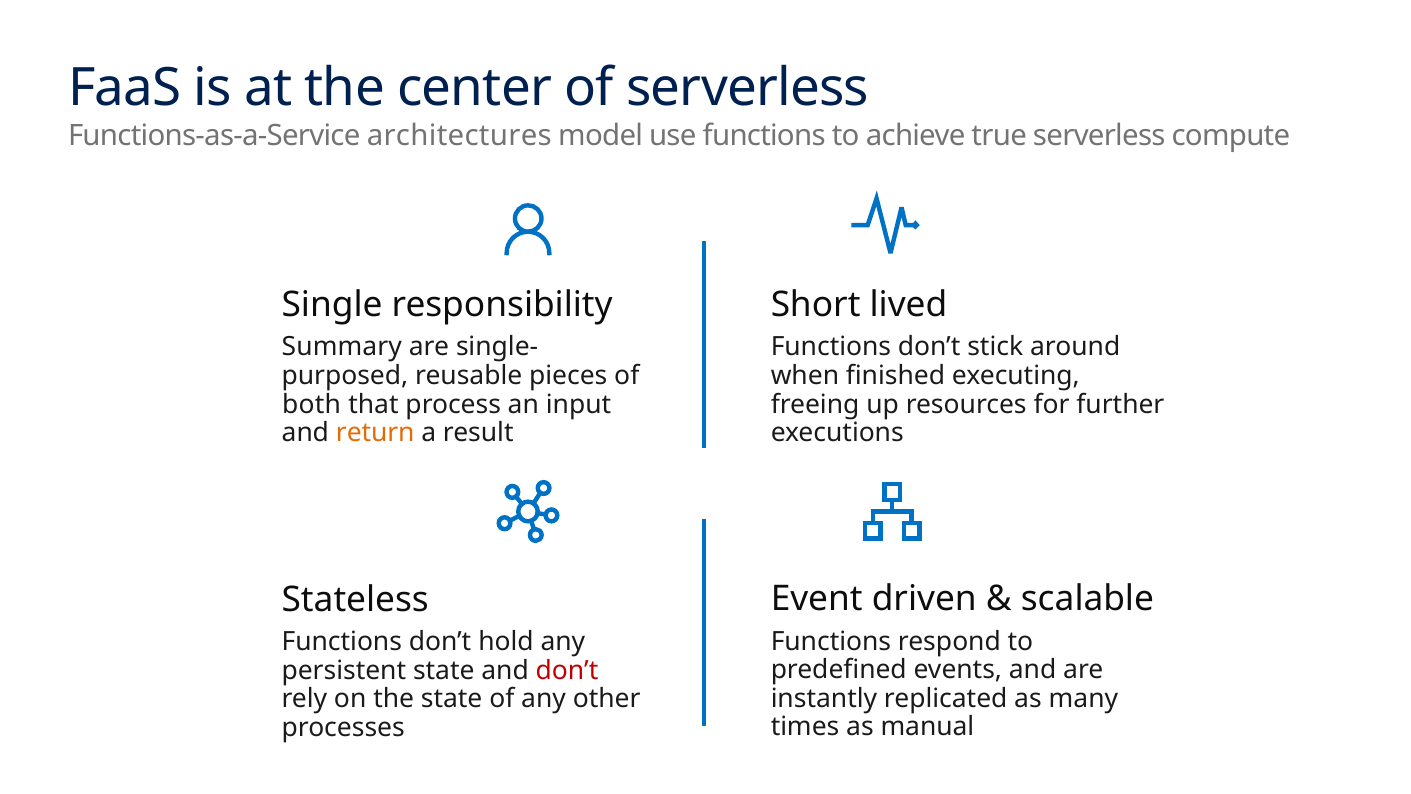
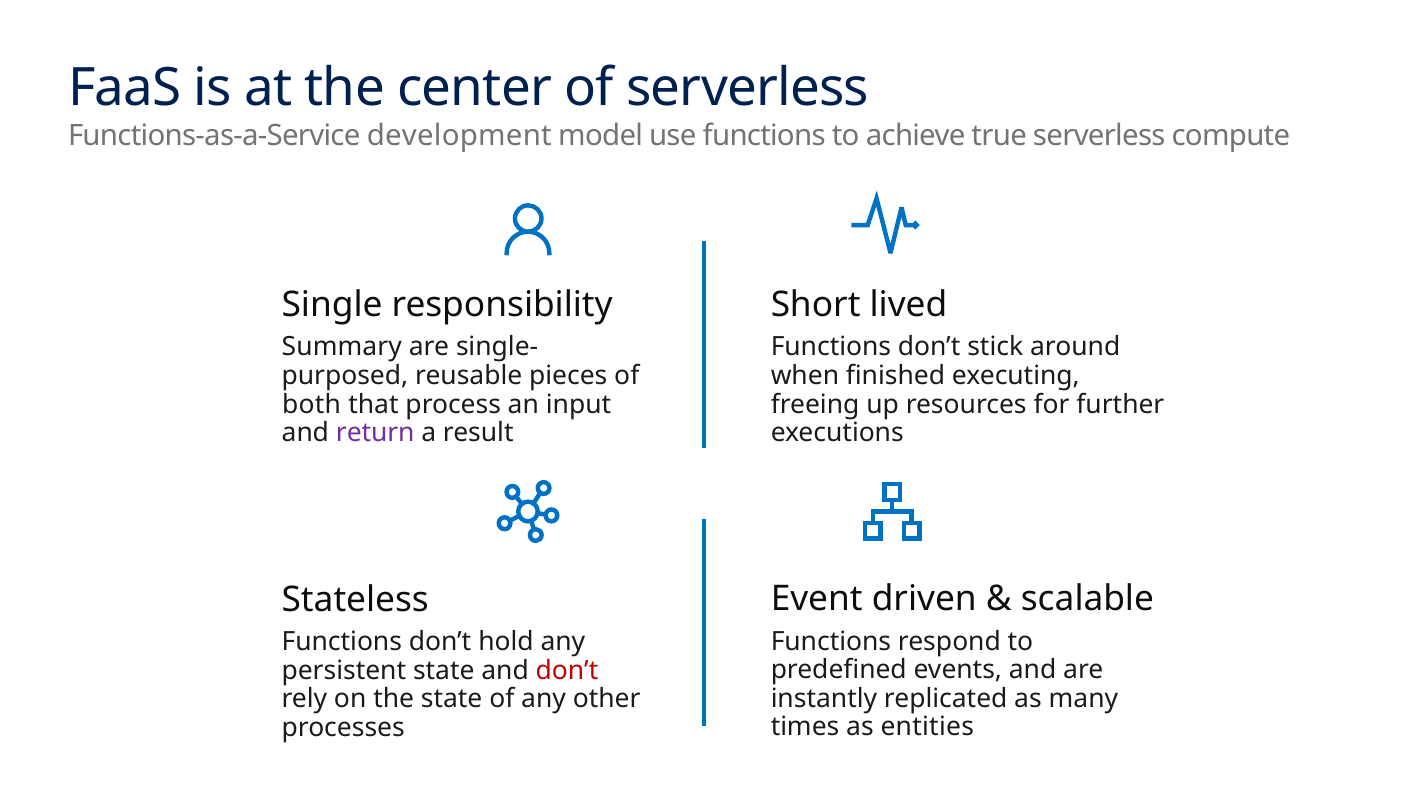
architectures: architectures -> development
return colour: orange -> purple
manual: manual -> entities
